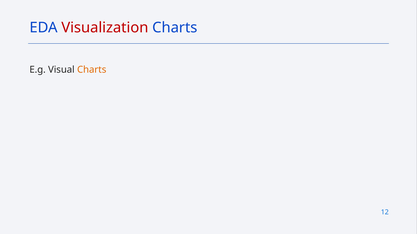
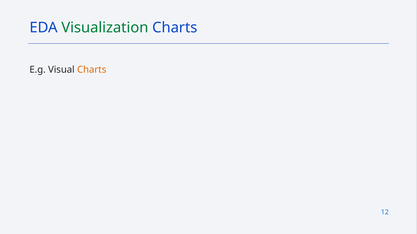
Visualization colour: red -> green
